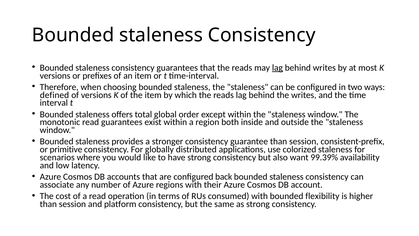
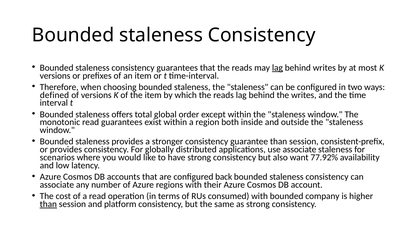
or primitive: primitive -> provides
use colorized: colorized -> associate
99.39%: 99.39% -> 77.92%
flexibility: flexibility -> company
than at (48, 204) underline: none -> present
